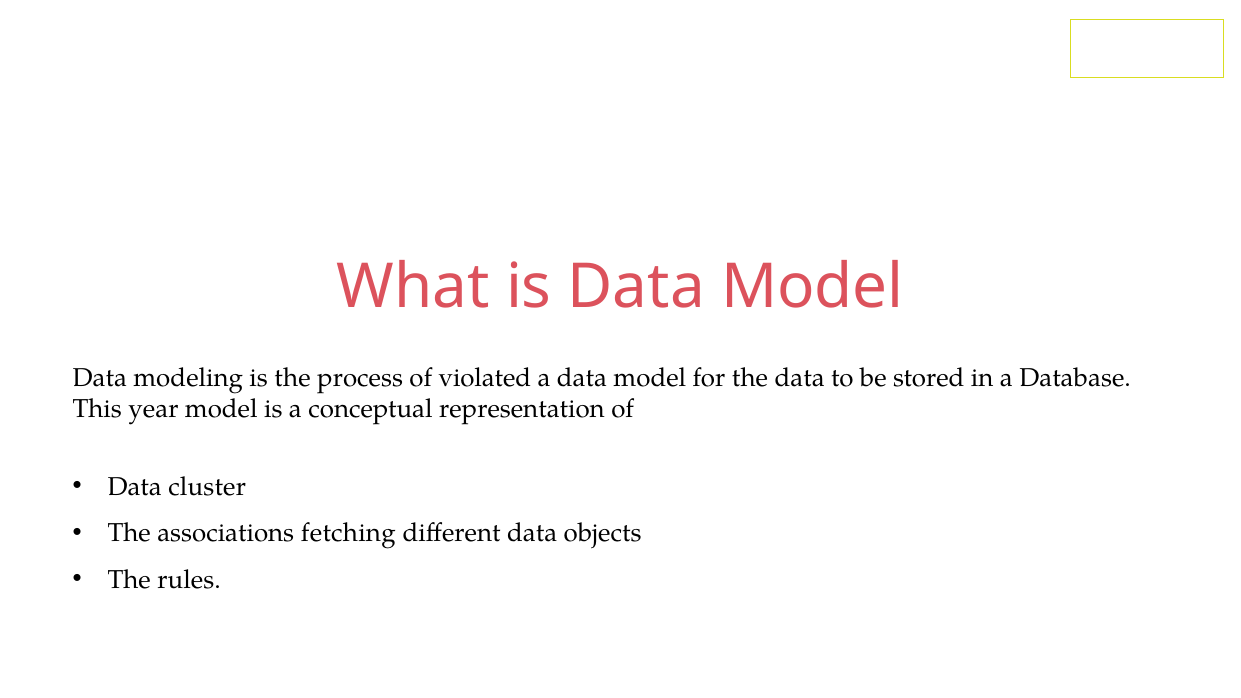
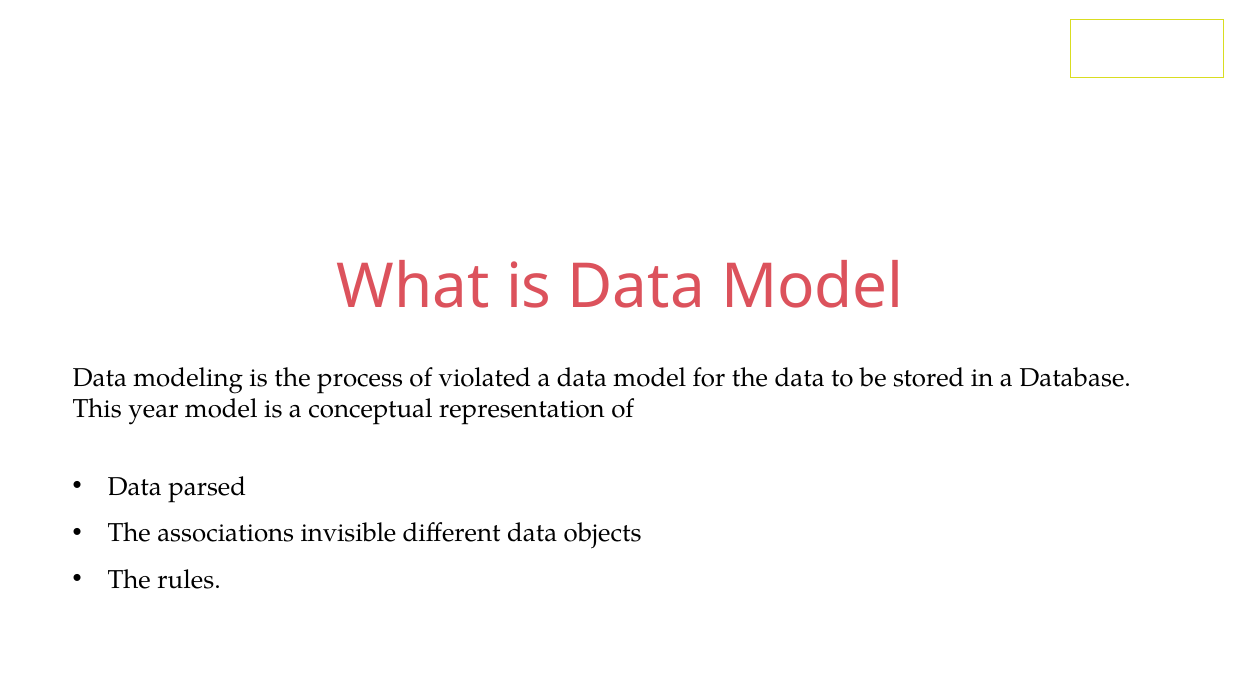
cluster: cluster -> parsed
fetching: fetching -> invisible
